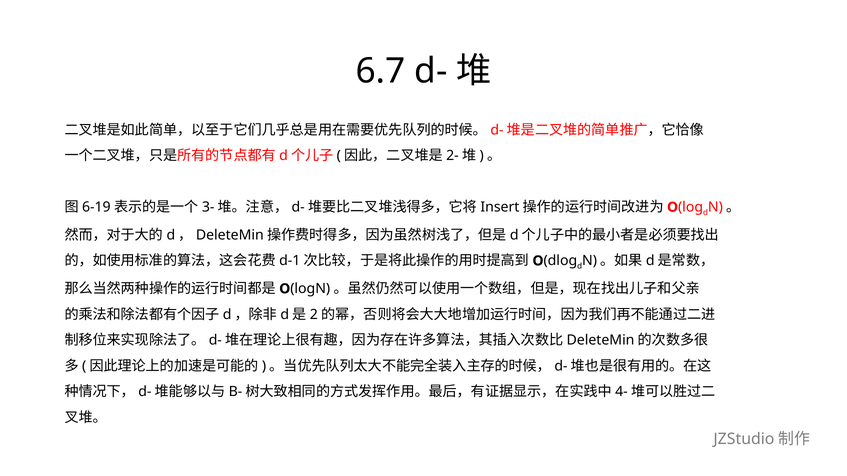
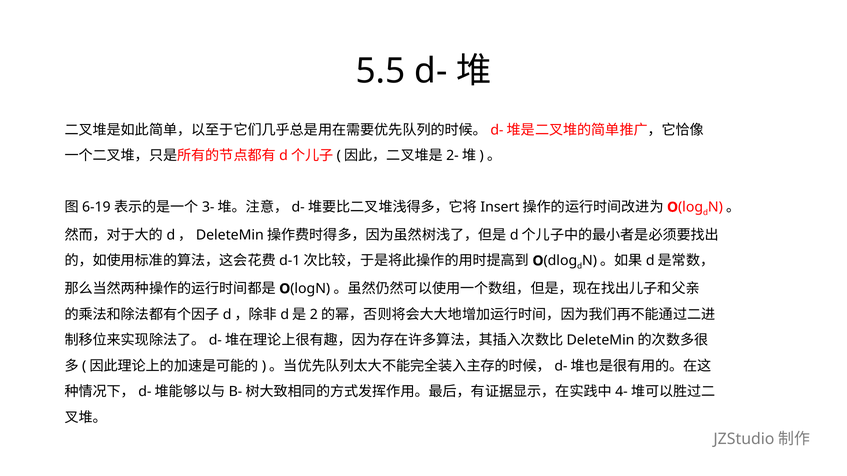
6.7: 6.7 -> 5.5
